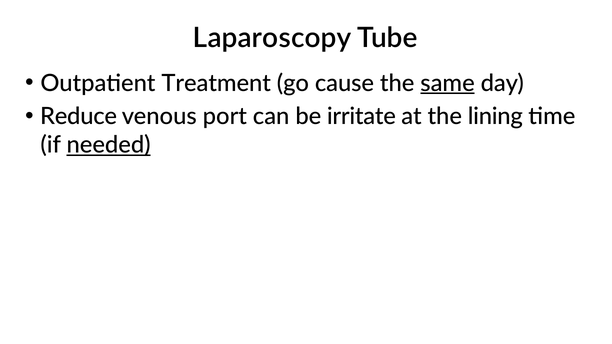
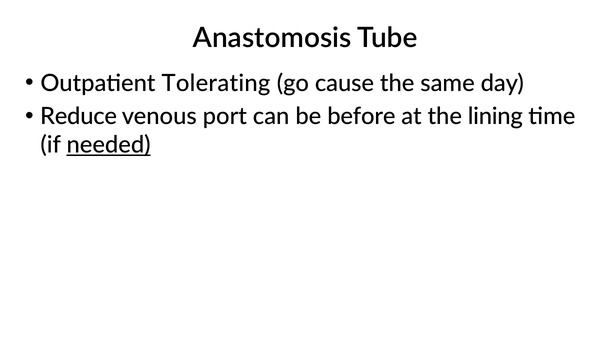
Laparoscopy: Laparoscopy -> Anastomosis
Treatment: Treatment -> Tolerating
same underline: present -> none
irritate: irritate -> before
